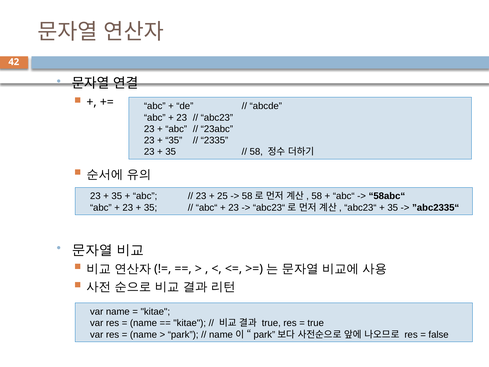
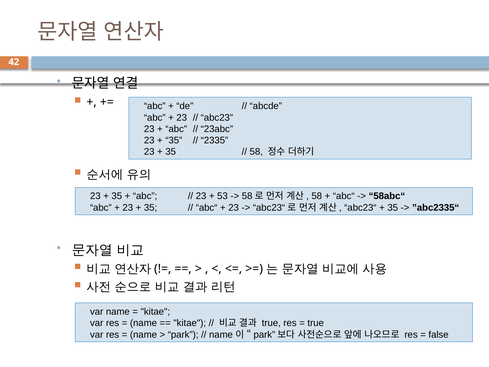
25: 25 -> 53
